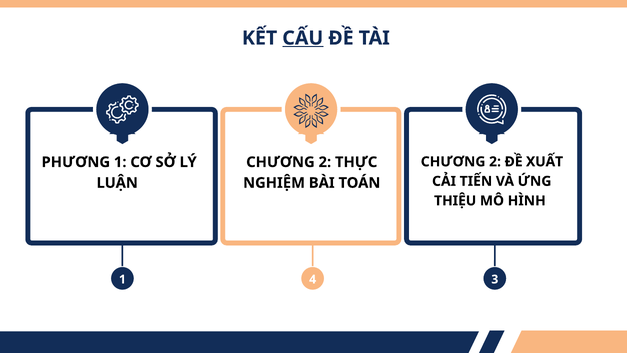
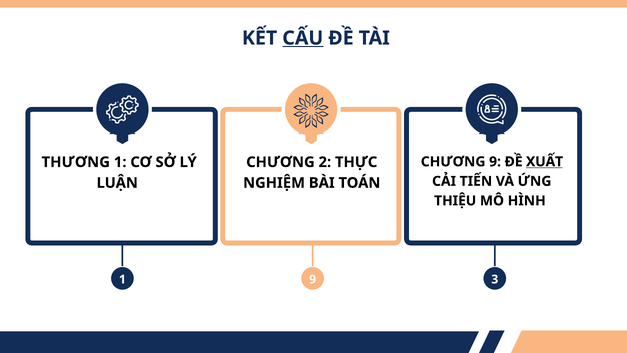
2 at (495, 162): 2 -> 9
XUẤT underline: none -> present
PHƯƠNG: PHƯƠNG -> THƯƠNG
1 4: 4 -> 9
